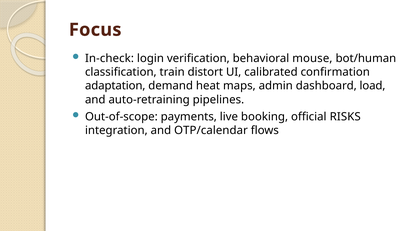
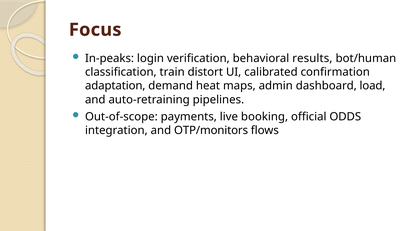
In‑check: In‑check -> In‑peaks
mouse: mouse -> results
RISKS: RISKS -> ODDS
OTP/calendar: OTP/calendar -> OTP/monitors
